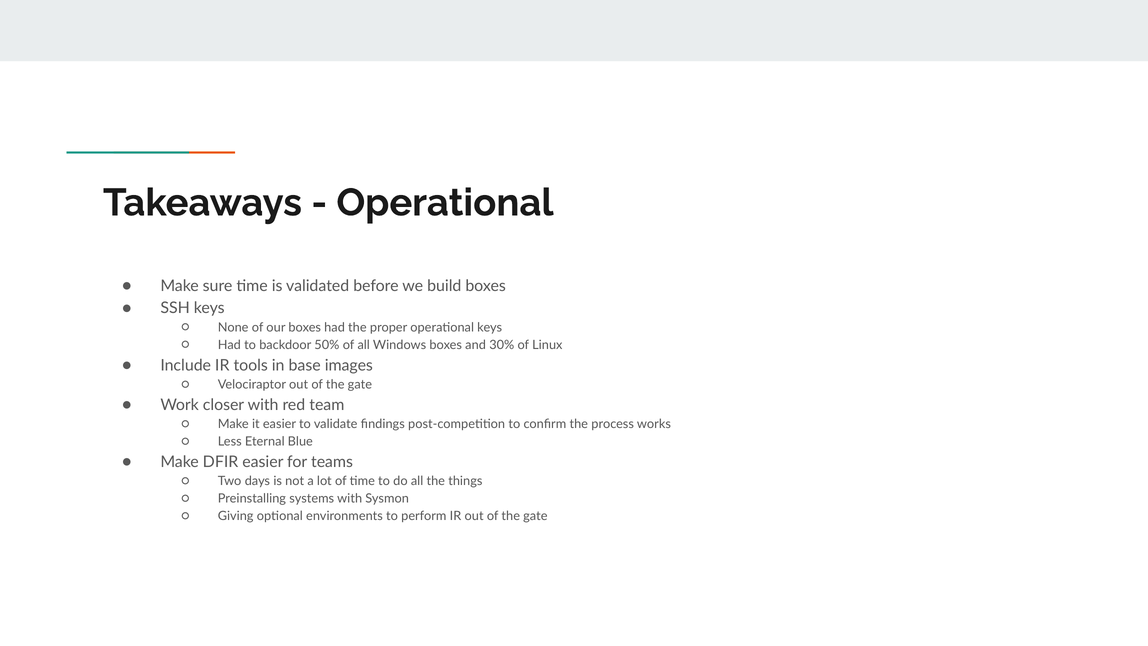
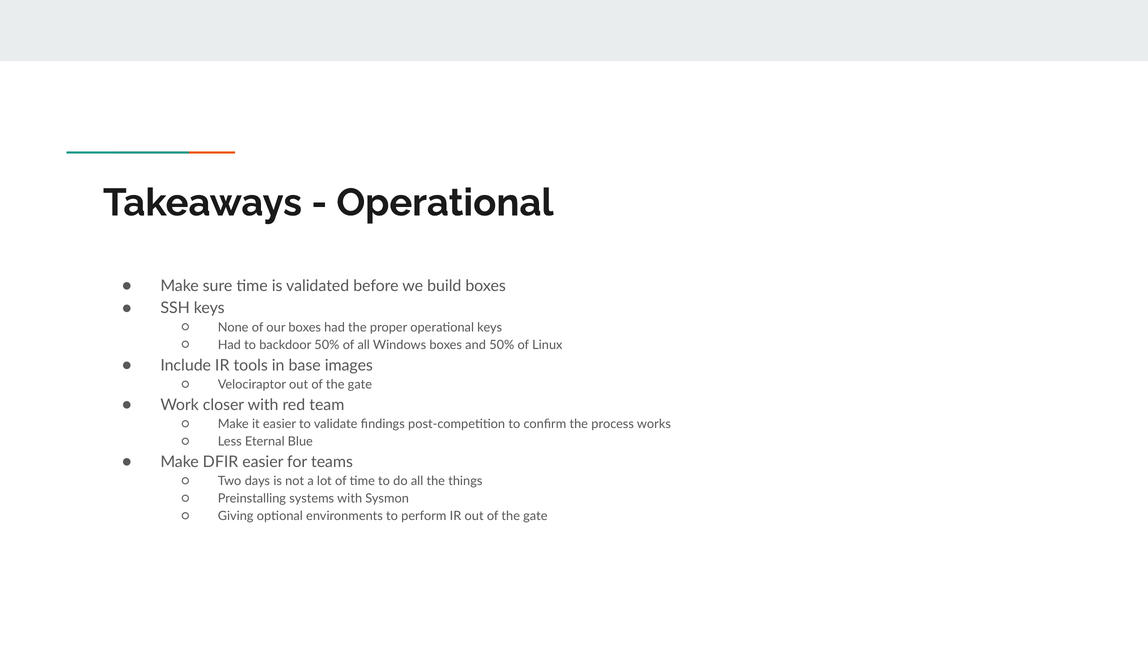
and 30%: 30% -> 50%
